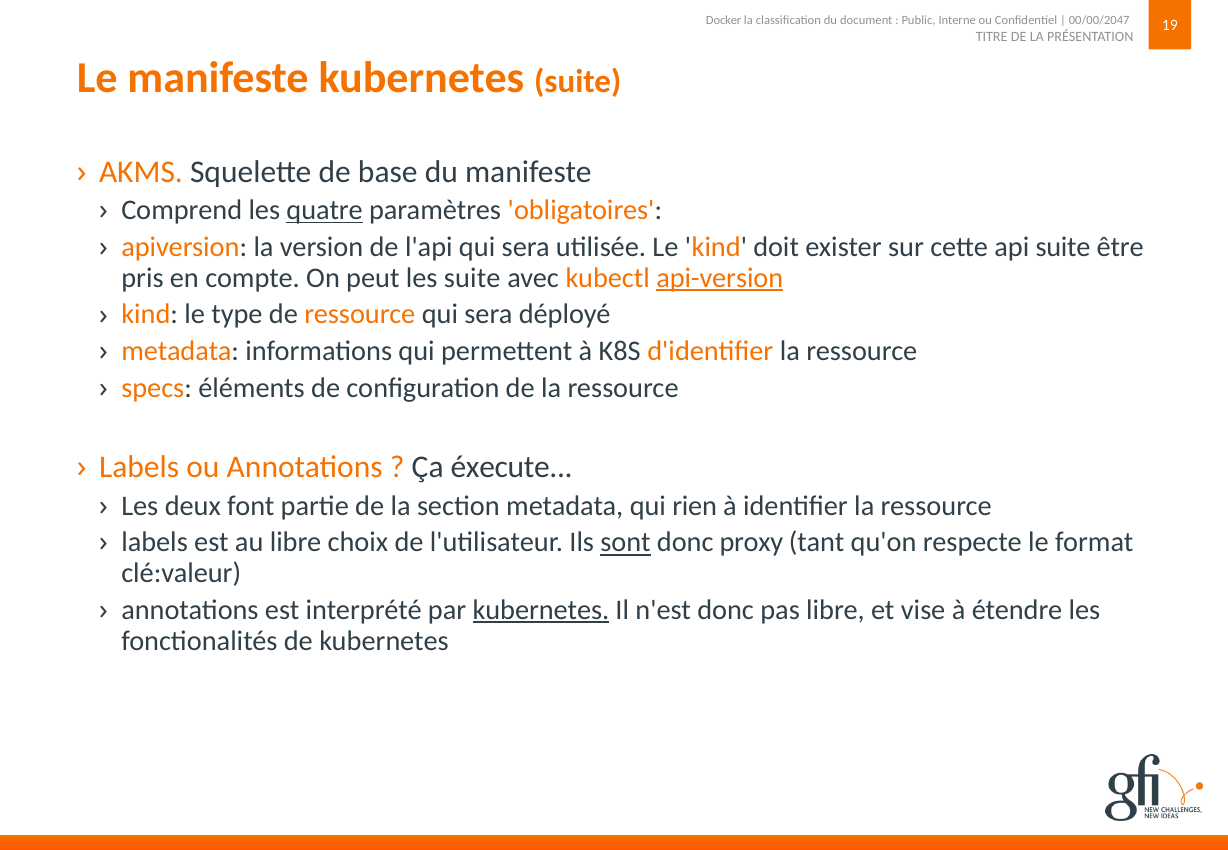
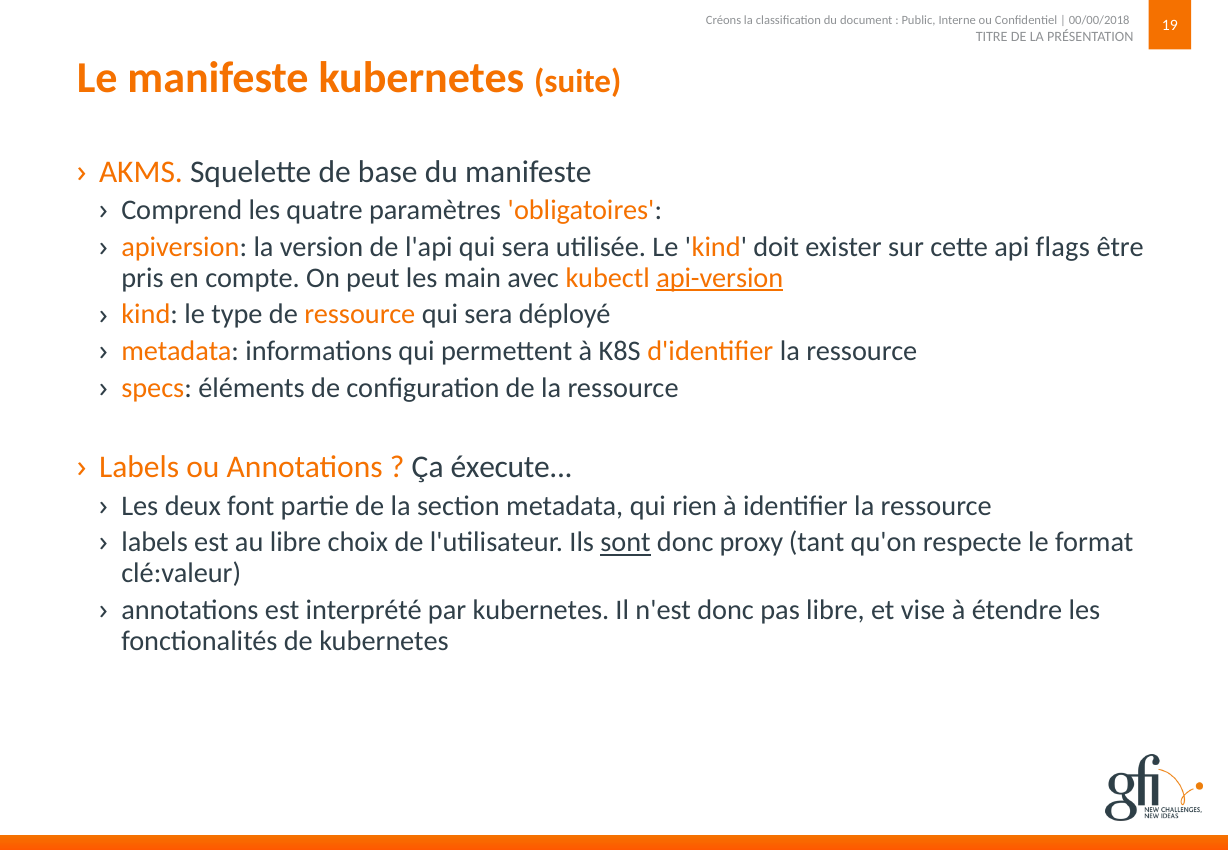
Docker: Docker -> Créons
00/00/2047: 00/00/2047 -> 00/00/2018
quatre underline: present -> none
api suite: suite -> flags
les suite: suite -> main
kubernetes at (541, 610) underline: present -> none
